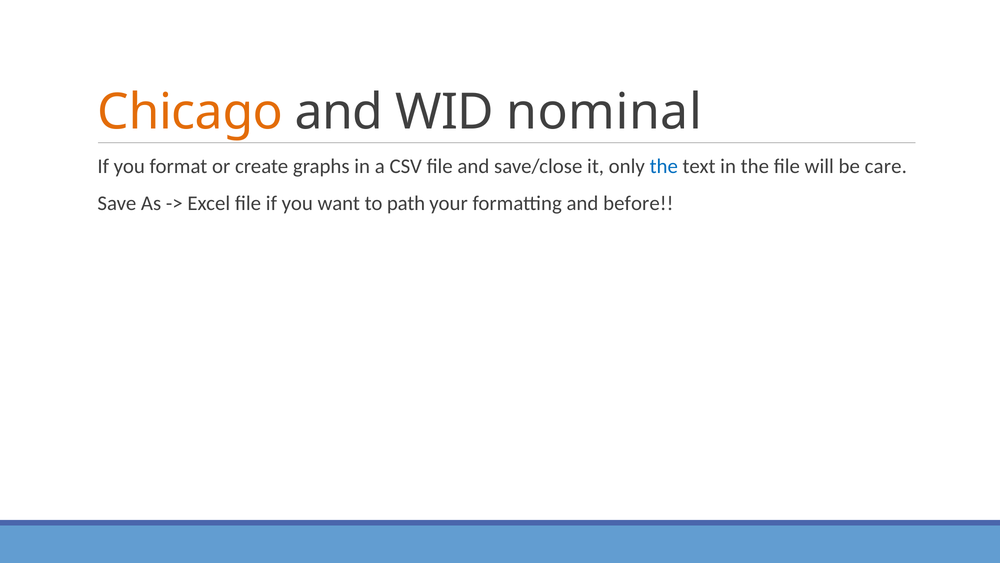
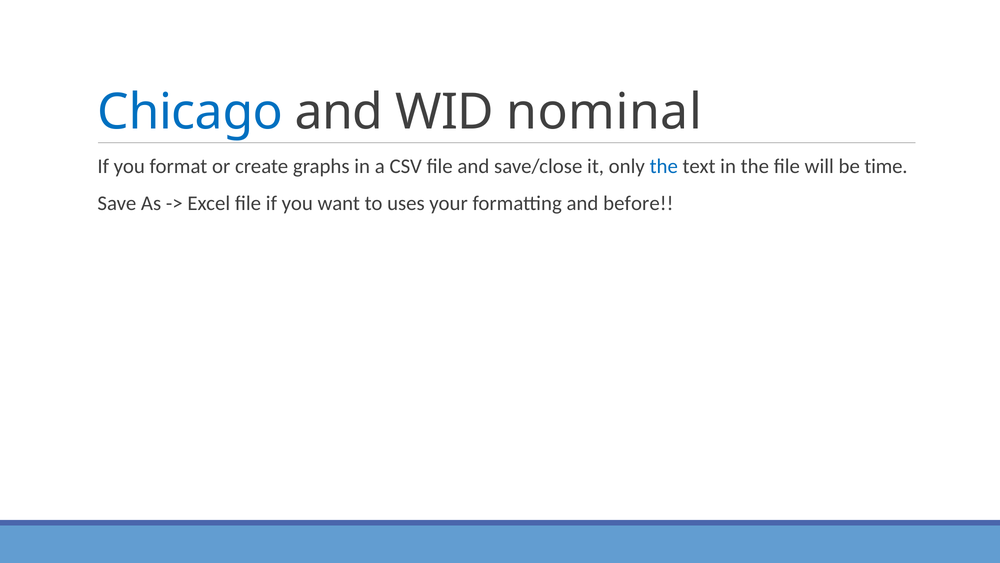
Chicago colour: orange -> blue
care: care -> time
path: path -> uses
